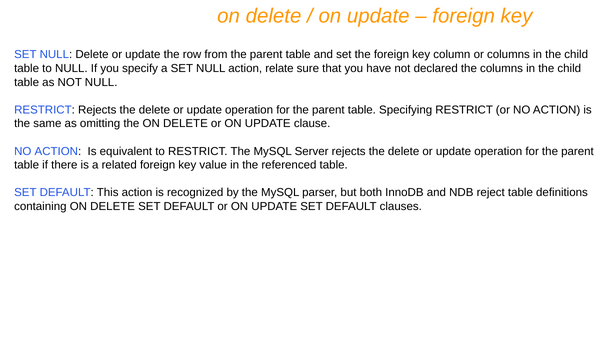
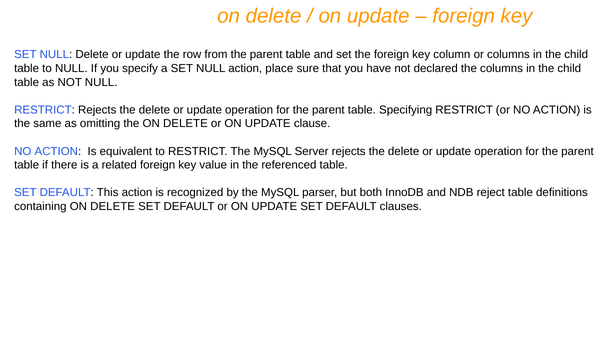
relate: relate -> place
